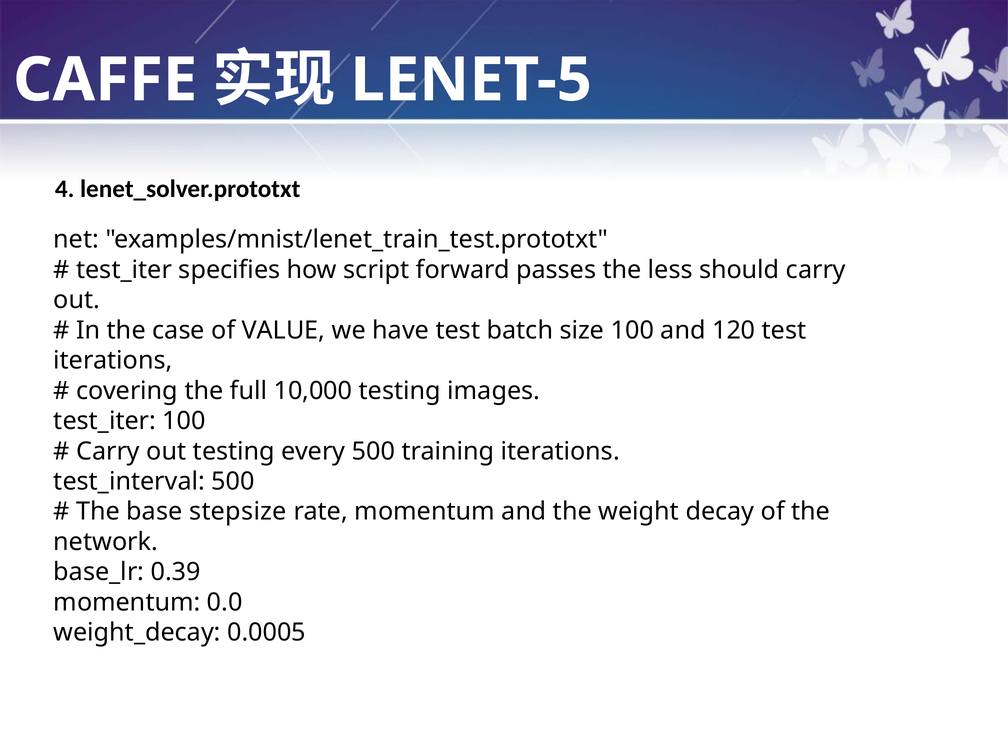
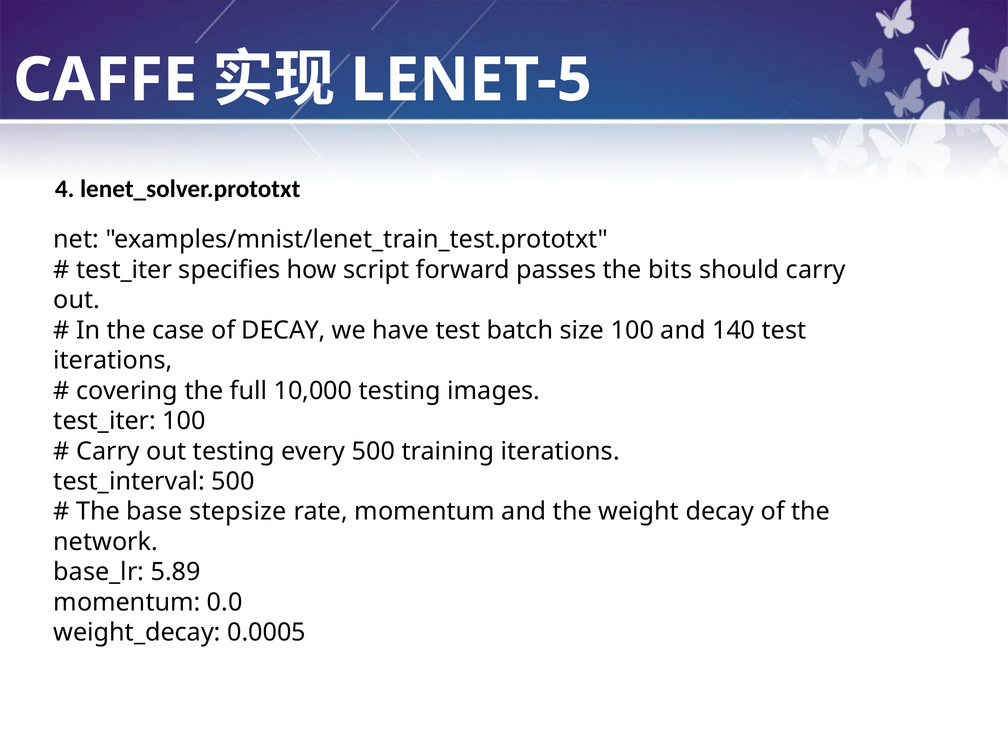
less: less -> bits
of VALUE: VALUE -> DECAY
120: 120 -> 140
0.39: 0.39 -> 5.89
